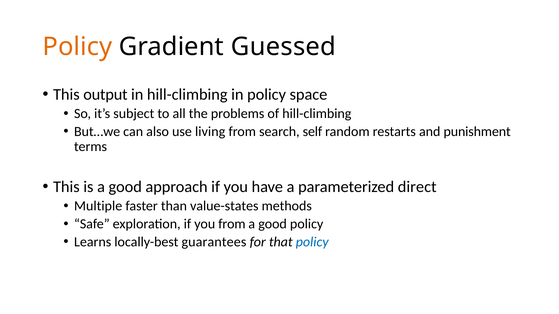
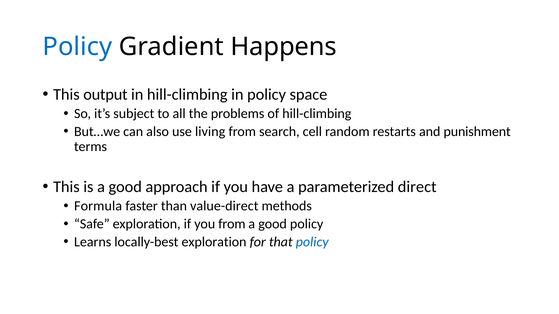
Policy at (77, 47) colour: orange -> blue
Guessed: Guessed -> Happens
self: self -> cell
Multiple: Multiple -> Formula
value-states: value-states -> value-direct
locally-best guarantees: guarantees -> exploration
